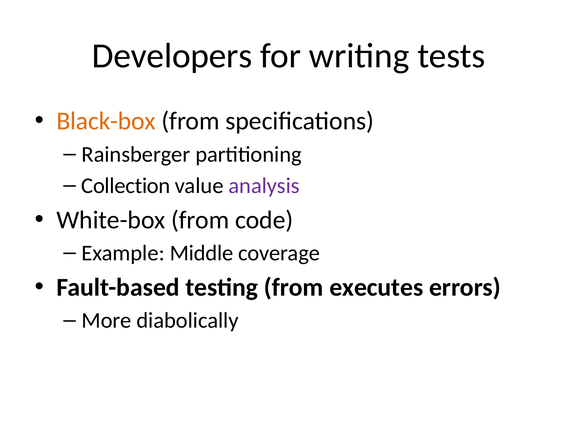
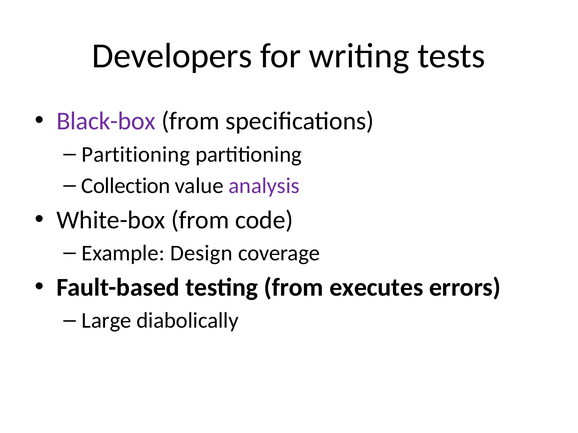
Black-box colour: orange -> purple
Rainsberger at (136, 154): Rainsberger -> Partitioning
Middle: Middle -> Design
More: More -> Large
